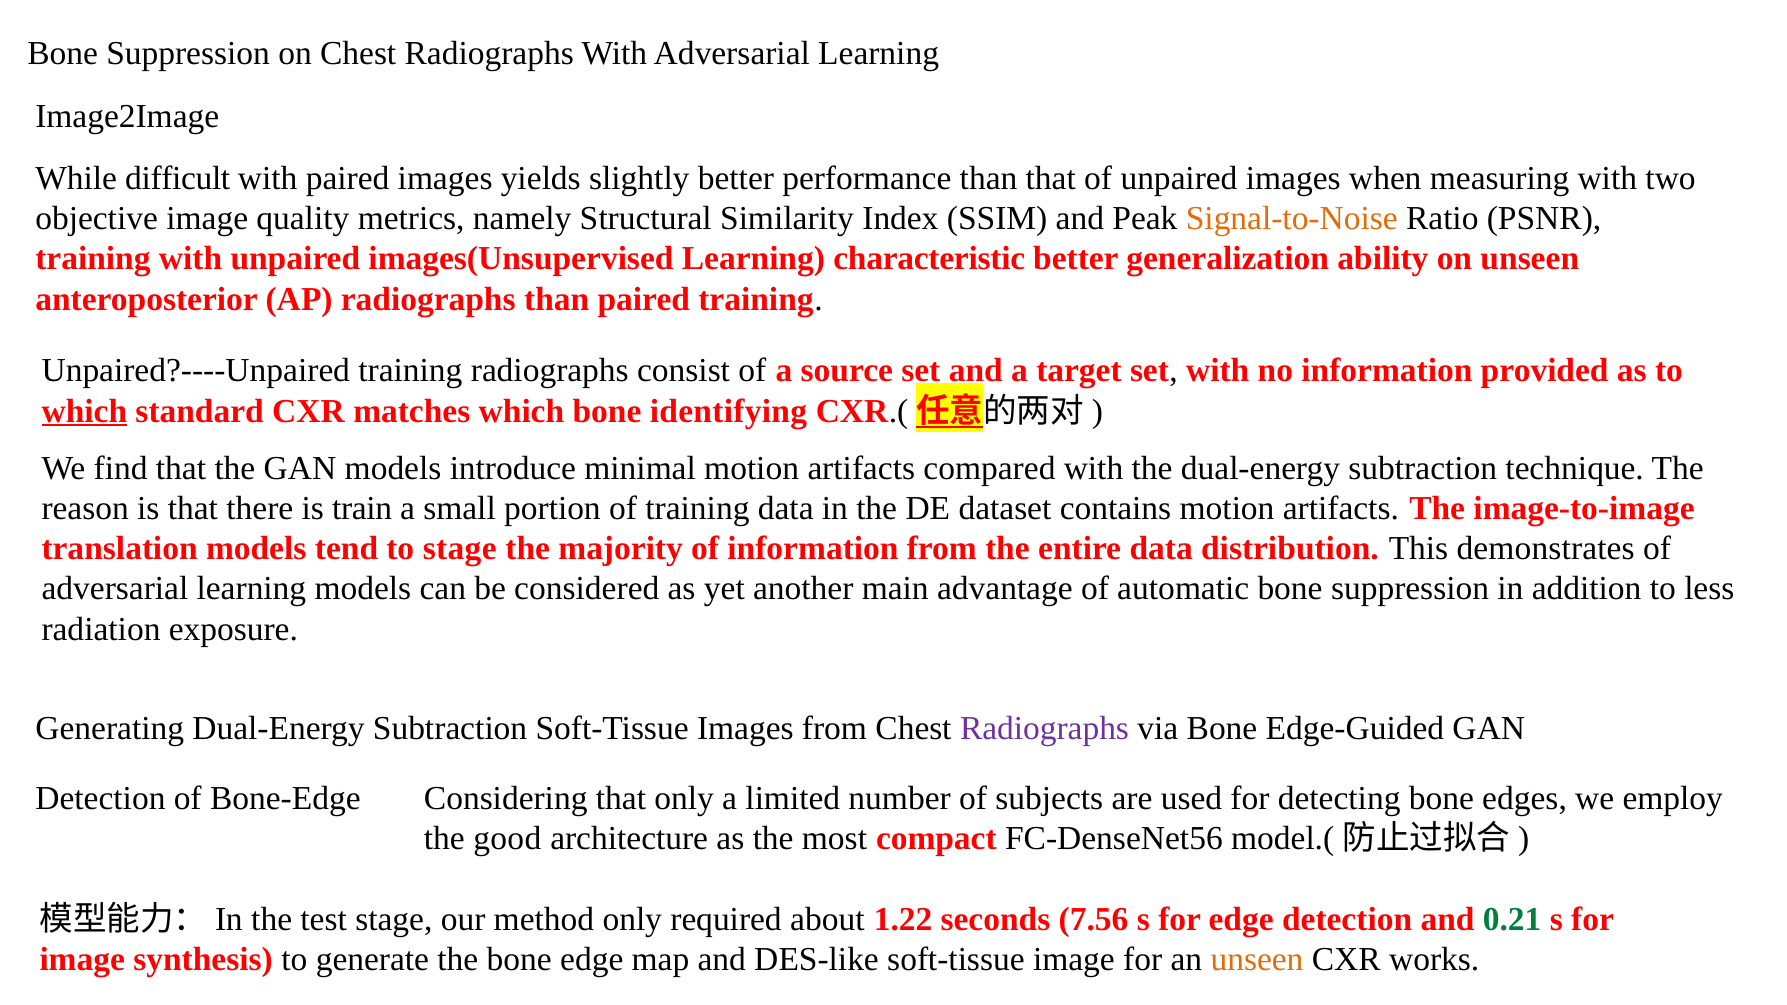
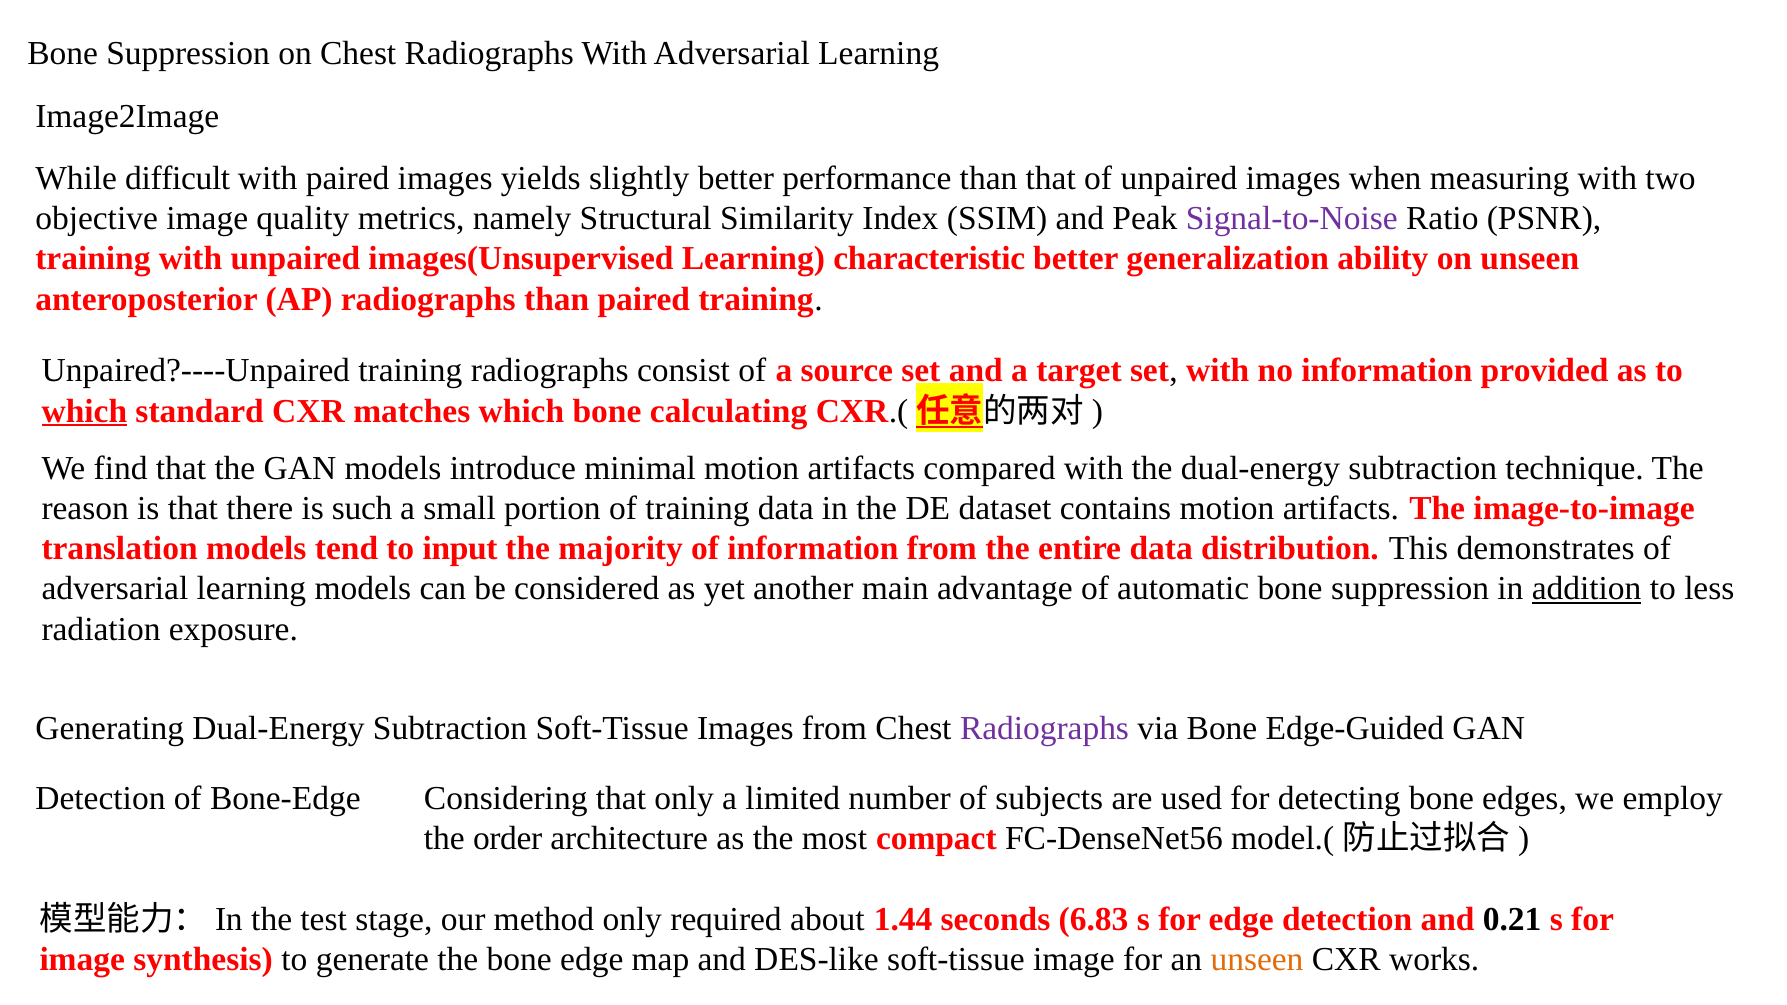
Signal-to-Noise colour: orange -> purple
identifying: identifying -> calculating
train: train -> such
to stage: stage -> input
addition underline: none -> present
good: good -> order
1.22: 1.22 -> 1.44
7.56: 7.56 -> 6.83
0.21 colour: green -> black
